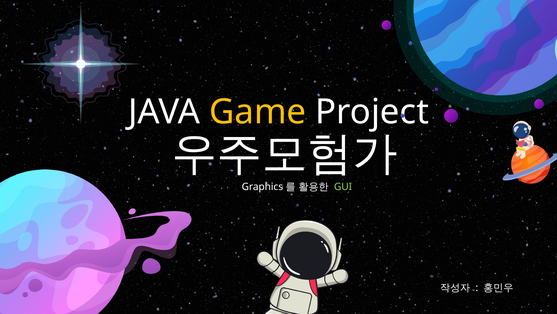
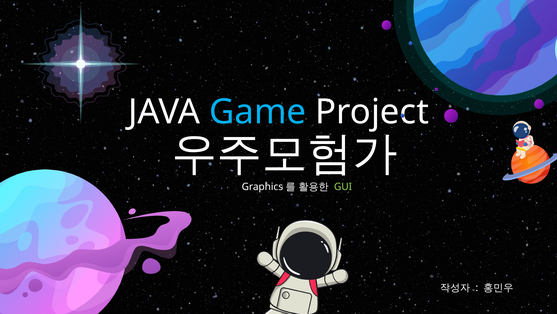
Game colour: yellow -> light blue
